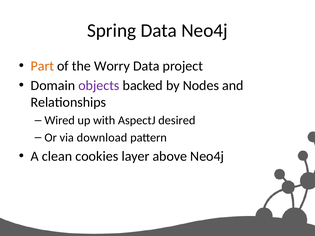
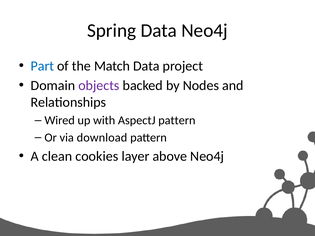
Part colour: orange -> blue
Worry: Worry -> Match
AspectJ desired: desired -> pattern
